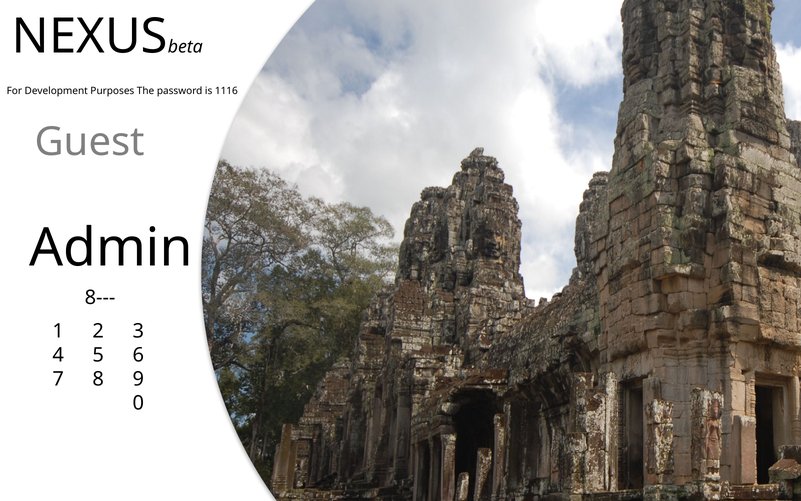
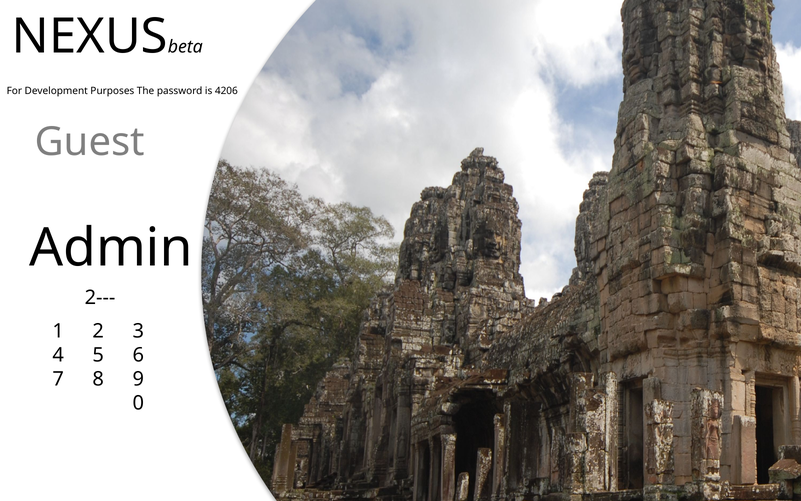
1116: 1116 -> 4206
8---: 8--- -> 2---
